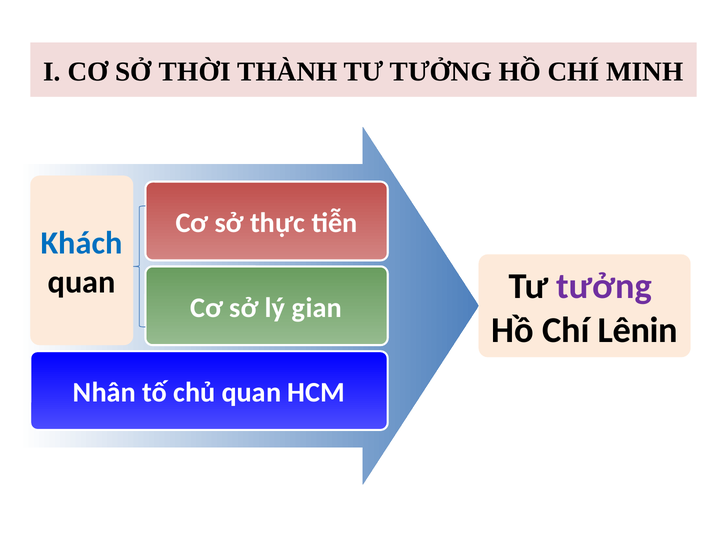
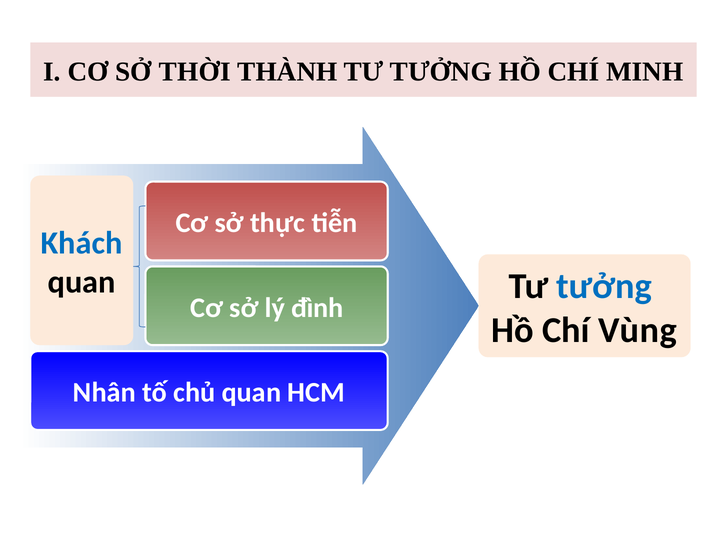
tưởng at (604, 287) colour: purple -> blue
gian: gian -> đình
Lênin: Lênin -> Vùng
